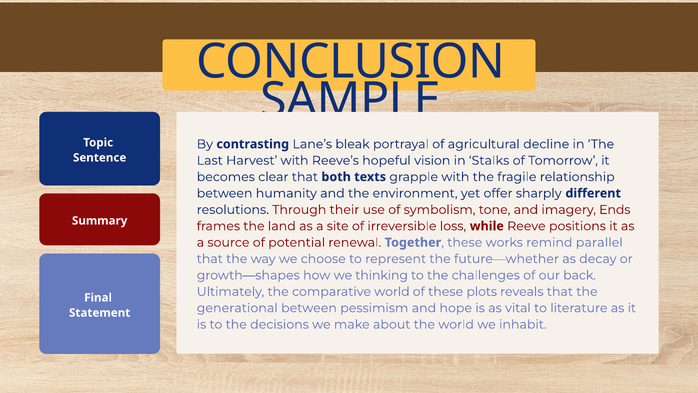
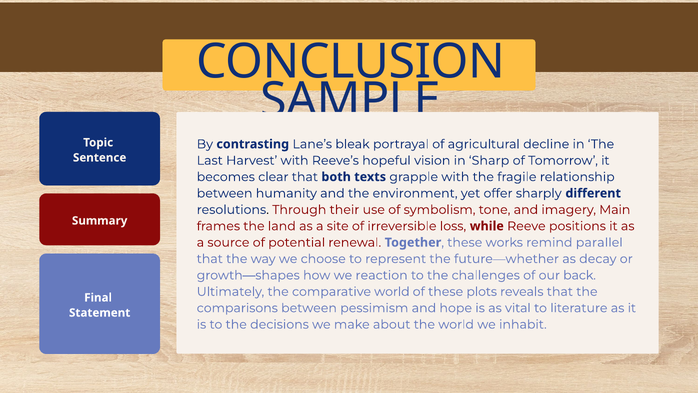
Stalks: Stalks -> Sharp
Ends: Ends -> Main
thinking: thinking -> reaction
generational: generational -> comparisons
